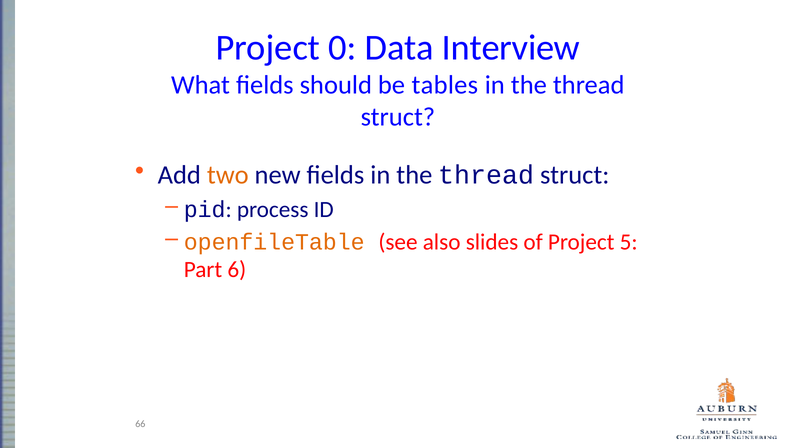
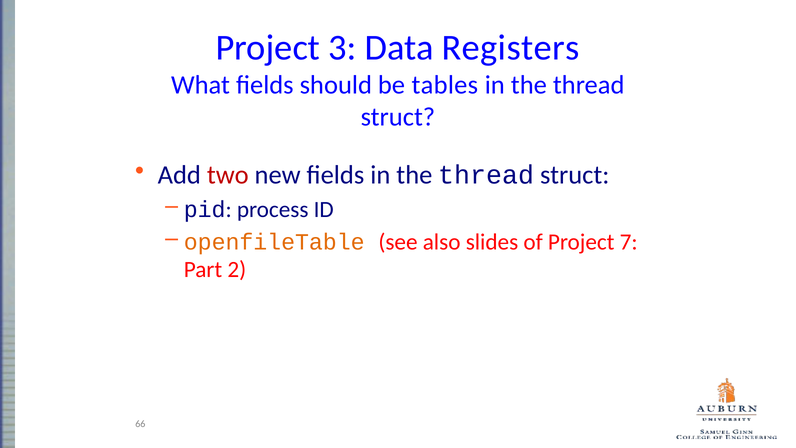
0: 0 -> 3
Interview: Interview -> Registers
two colour: orange -> red
5: 5 -> 7
6: 6 -> 2
